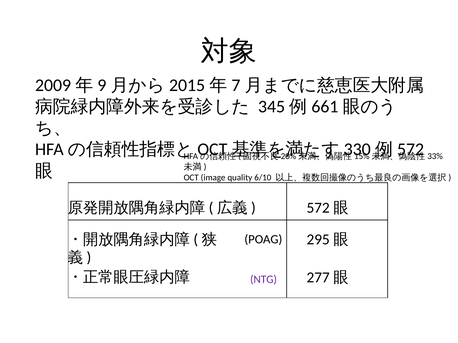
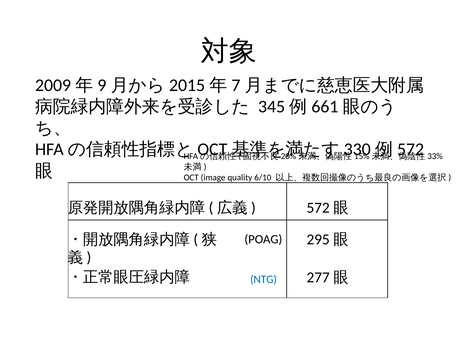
NTG colour: purple -> blue
